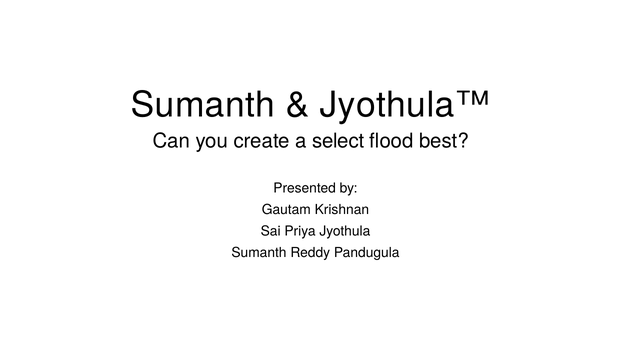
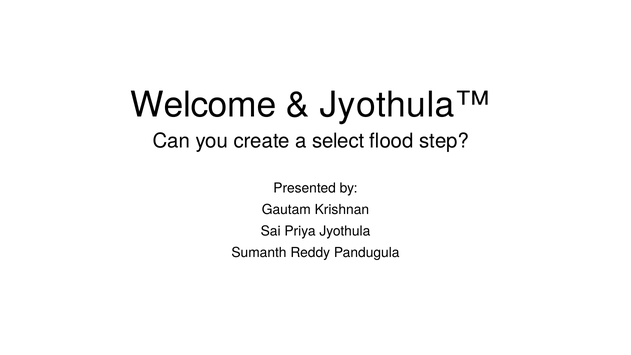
Sumanth at (203, 105): Sumanth -> Welcome
best: best -> step
